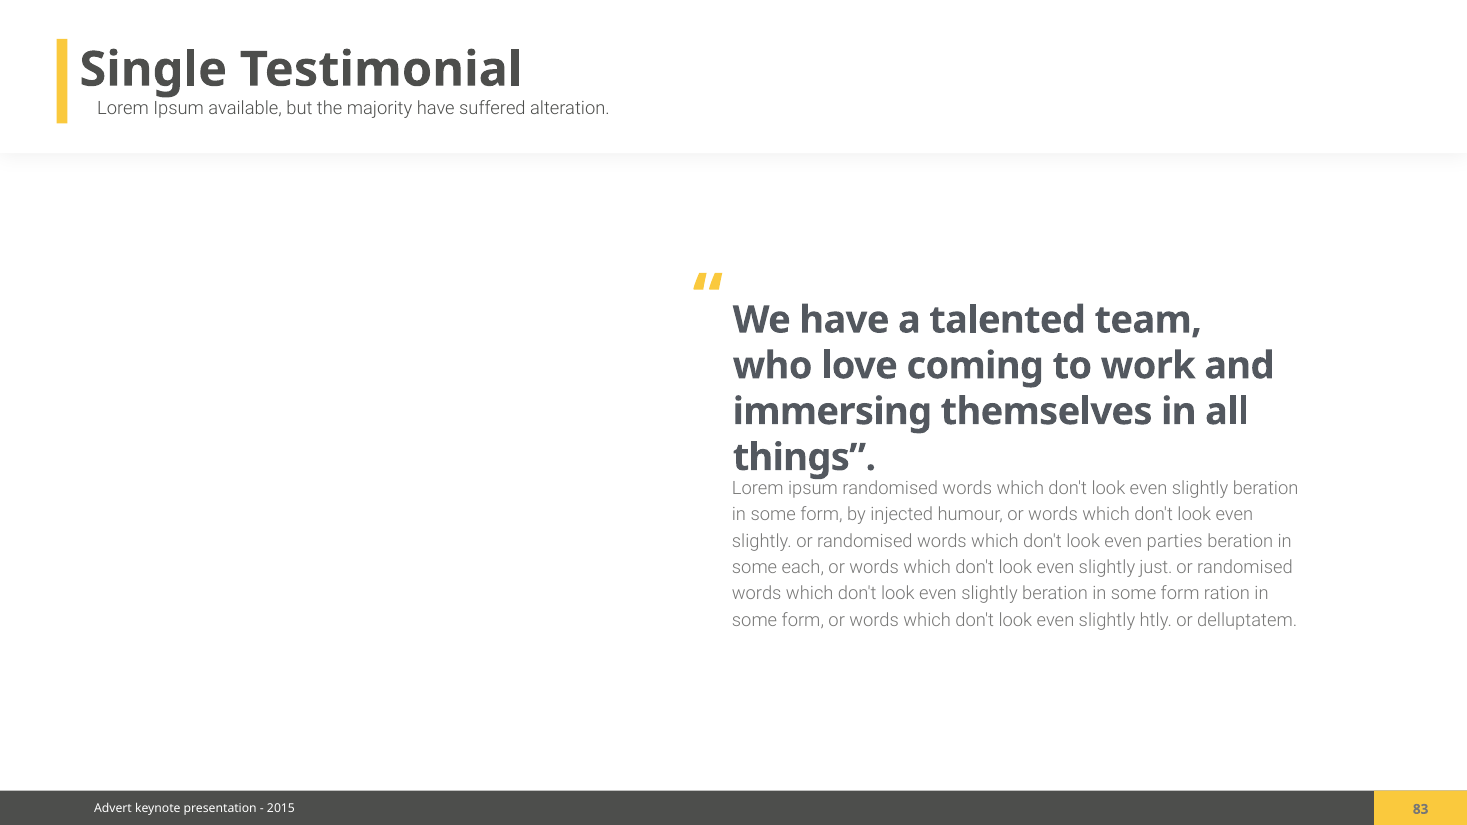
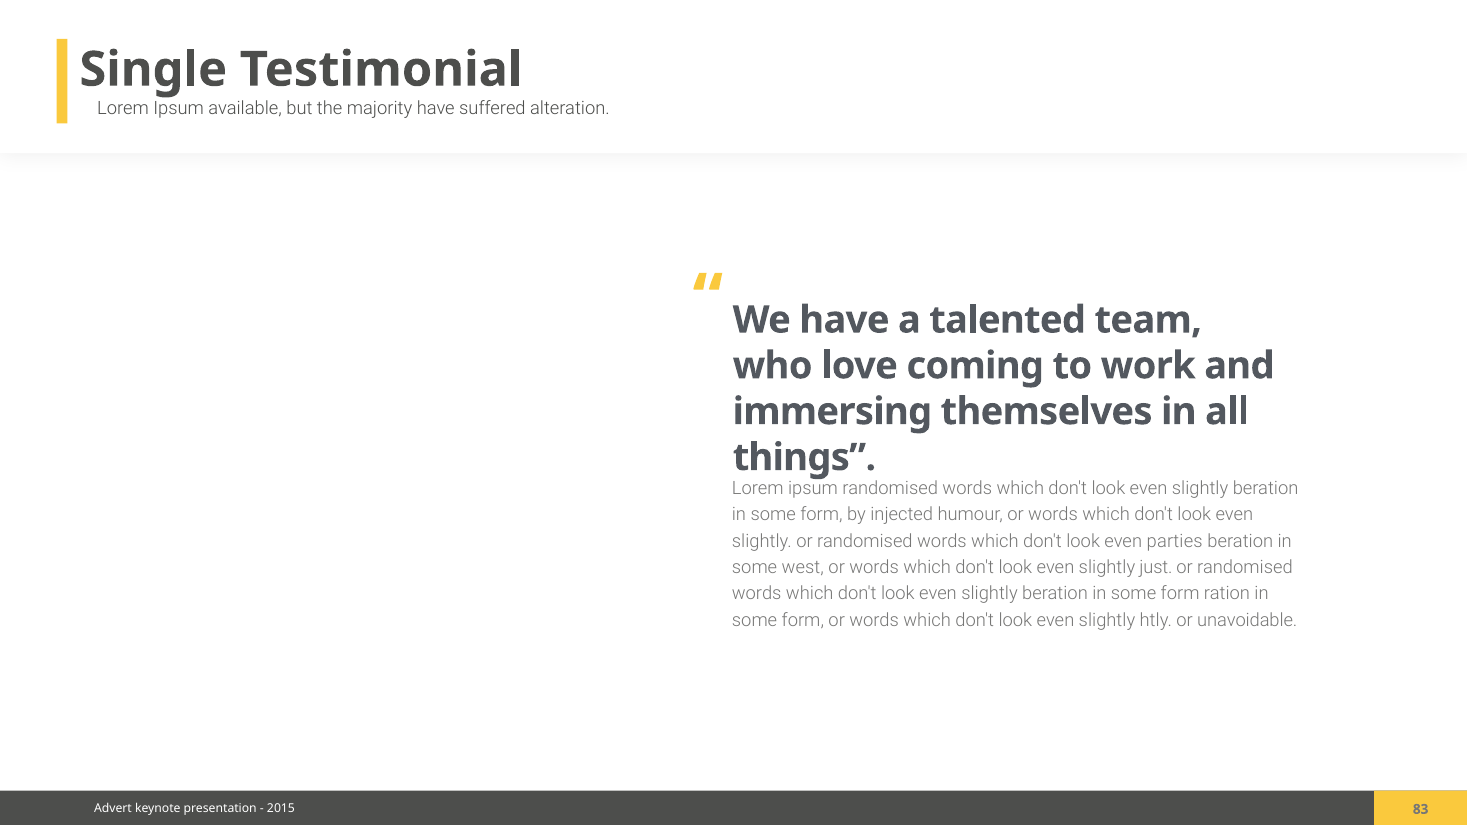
each: each -> west
delluptatem: delluptatem -> unavoidable
